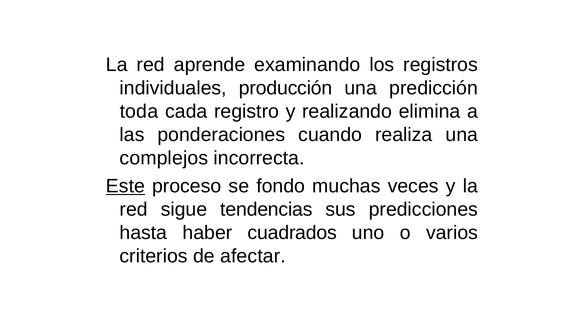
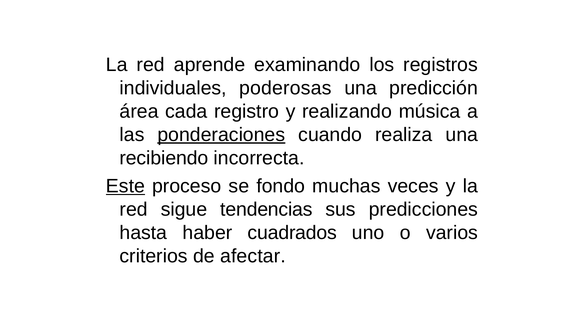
producción: producción -> poderosas
toda: toda -> área
elimina: elimina -> música
ponderaciones underline: none -> present
complejos: complejos -> recibiendo
